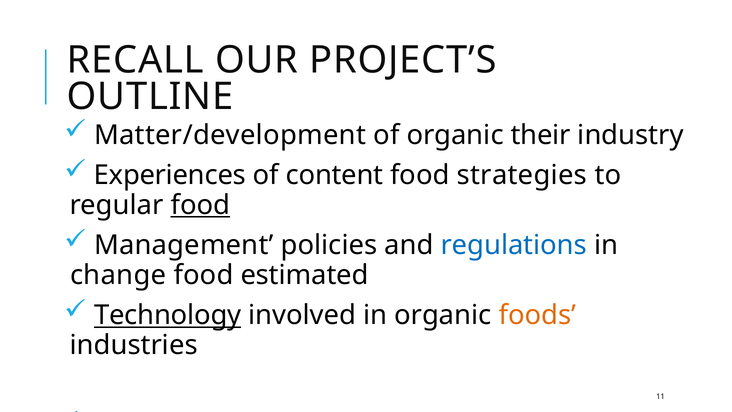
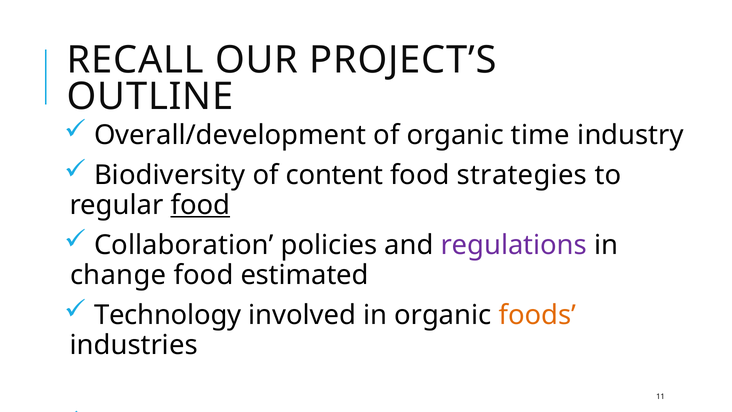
Matter/development: Matter/development -> Overall/development
their: their -> time
Experiences: Experiences -> Biodiversity
Management: Management -> Collaboration
regulations colour: blue -> purple
Technology underline: present -> none
